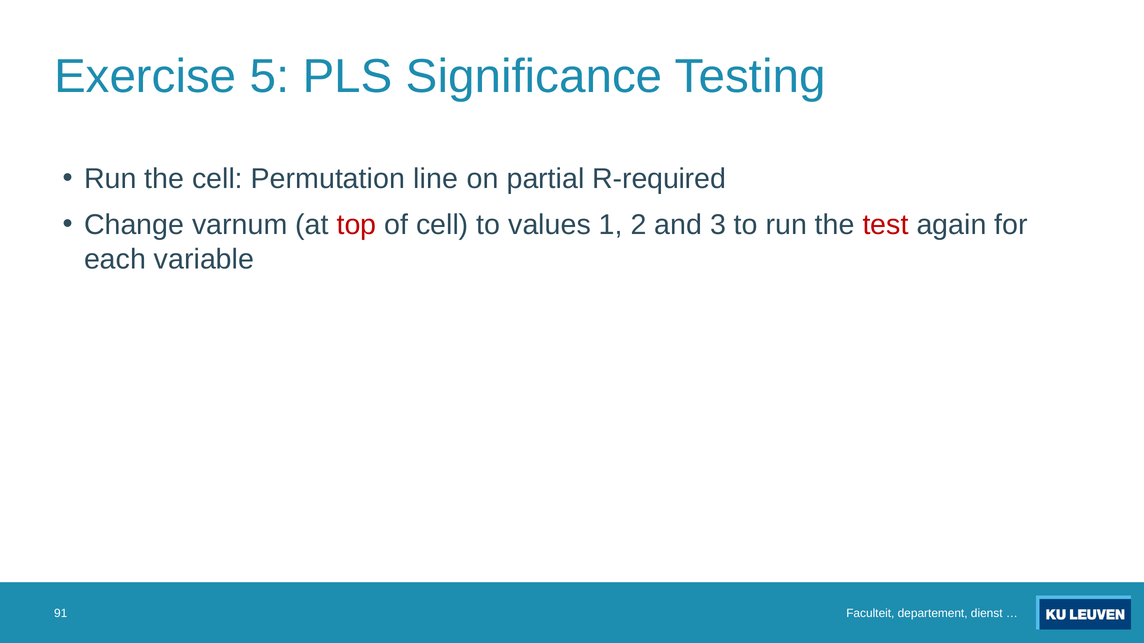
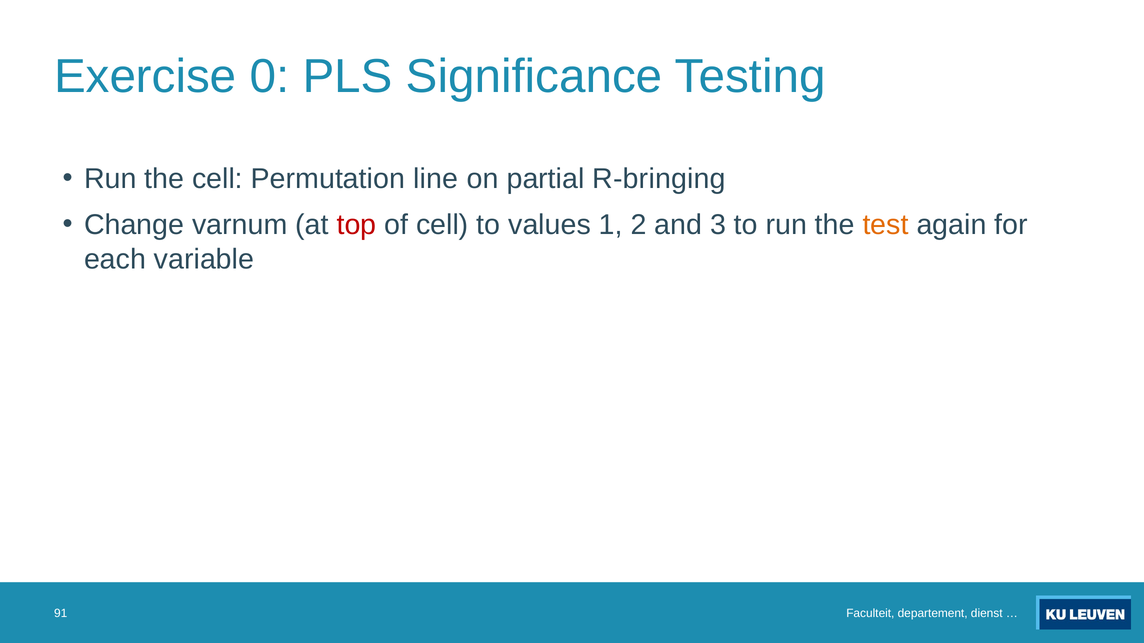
5: 5 -> 0
R-required: R-required -> R-bringing
test colour: red -> orange
